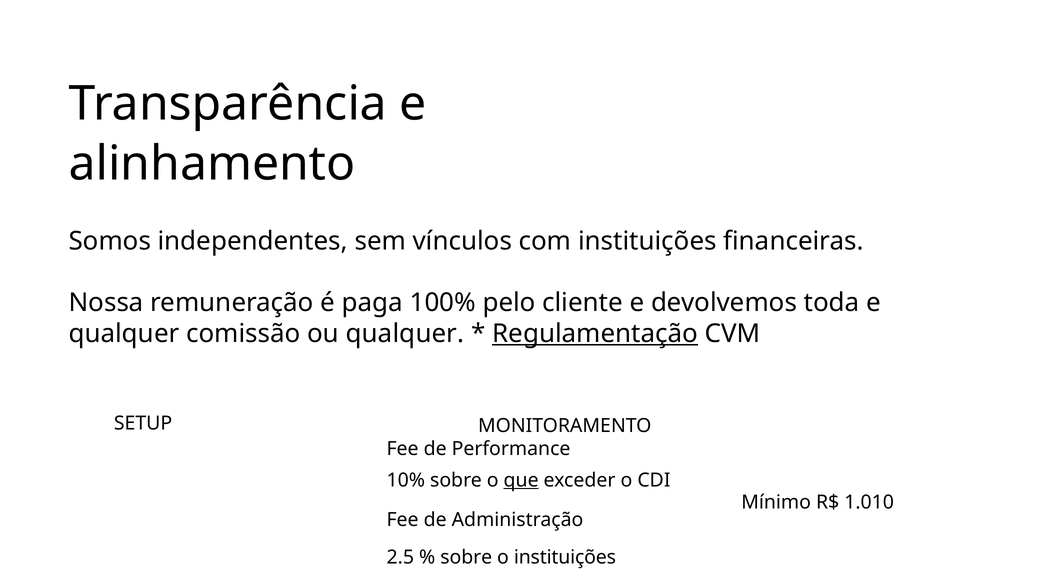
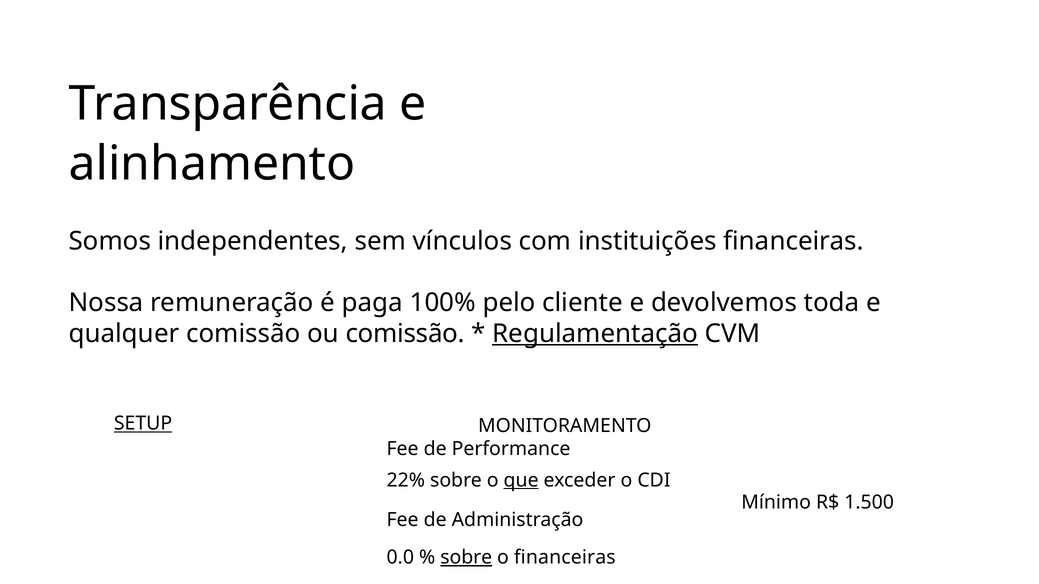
ou qualquer: qualquer -> comissão
SETUP underline: none -> present
10%: 10% -> 22%
1.010: 1.010 -> 1.500
2.5: 2.5 -> 0.0
sobre at (466, 558) underline: none -> present
o instituições: instituições -> financeiras
